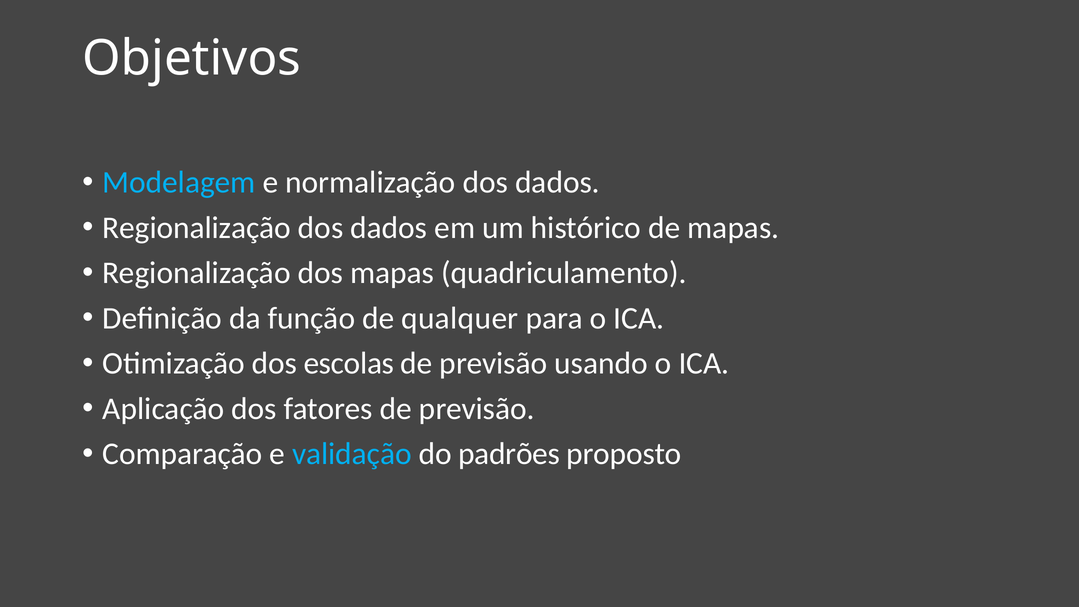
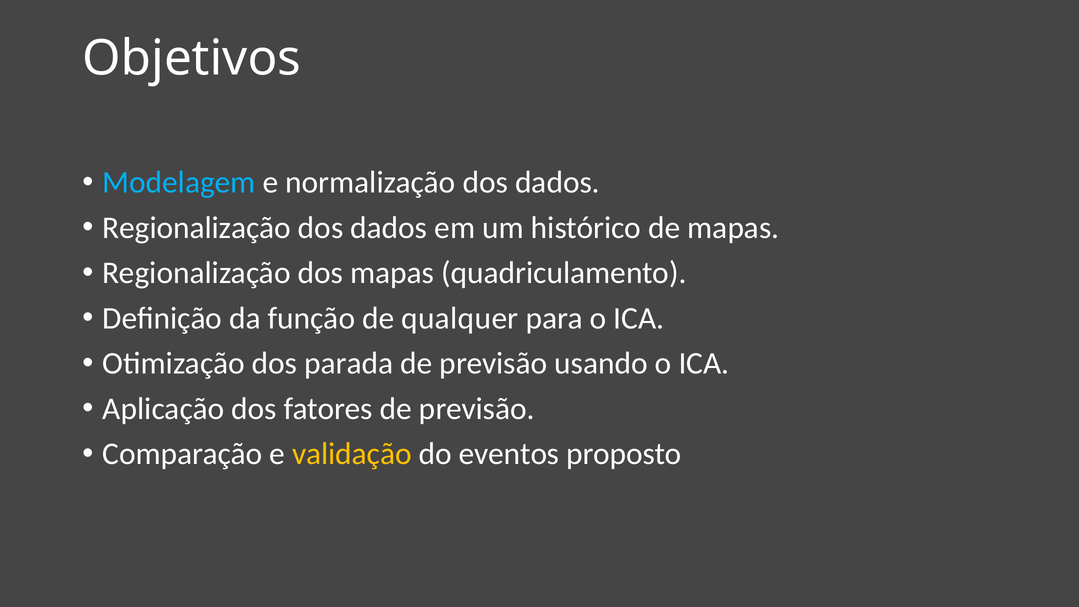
escolas: escolas -> parada
validação colour: light blue -> yellow
padrões: padrões -> eventos
